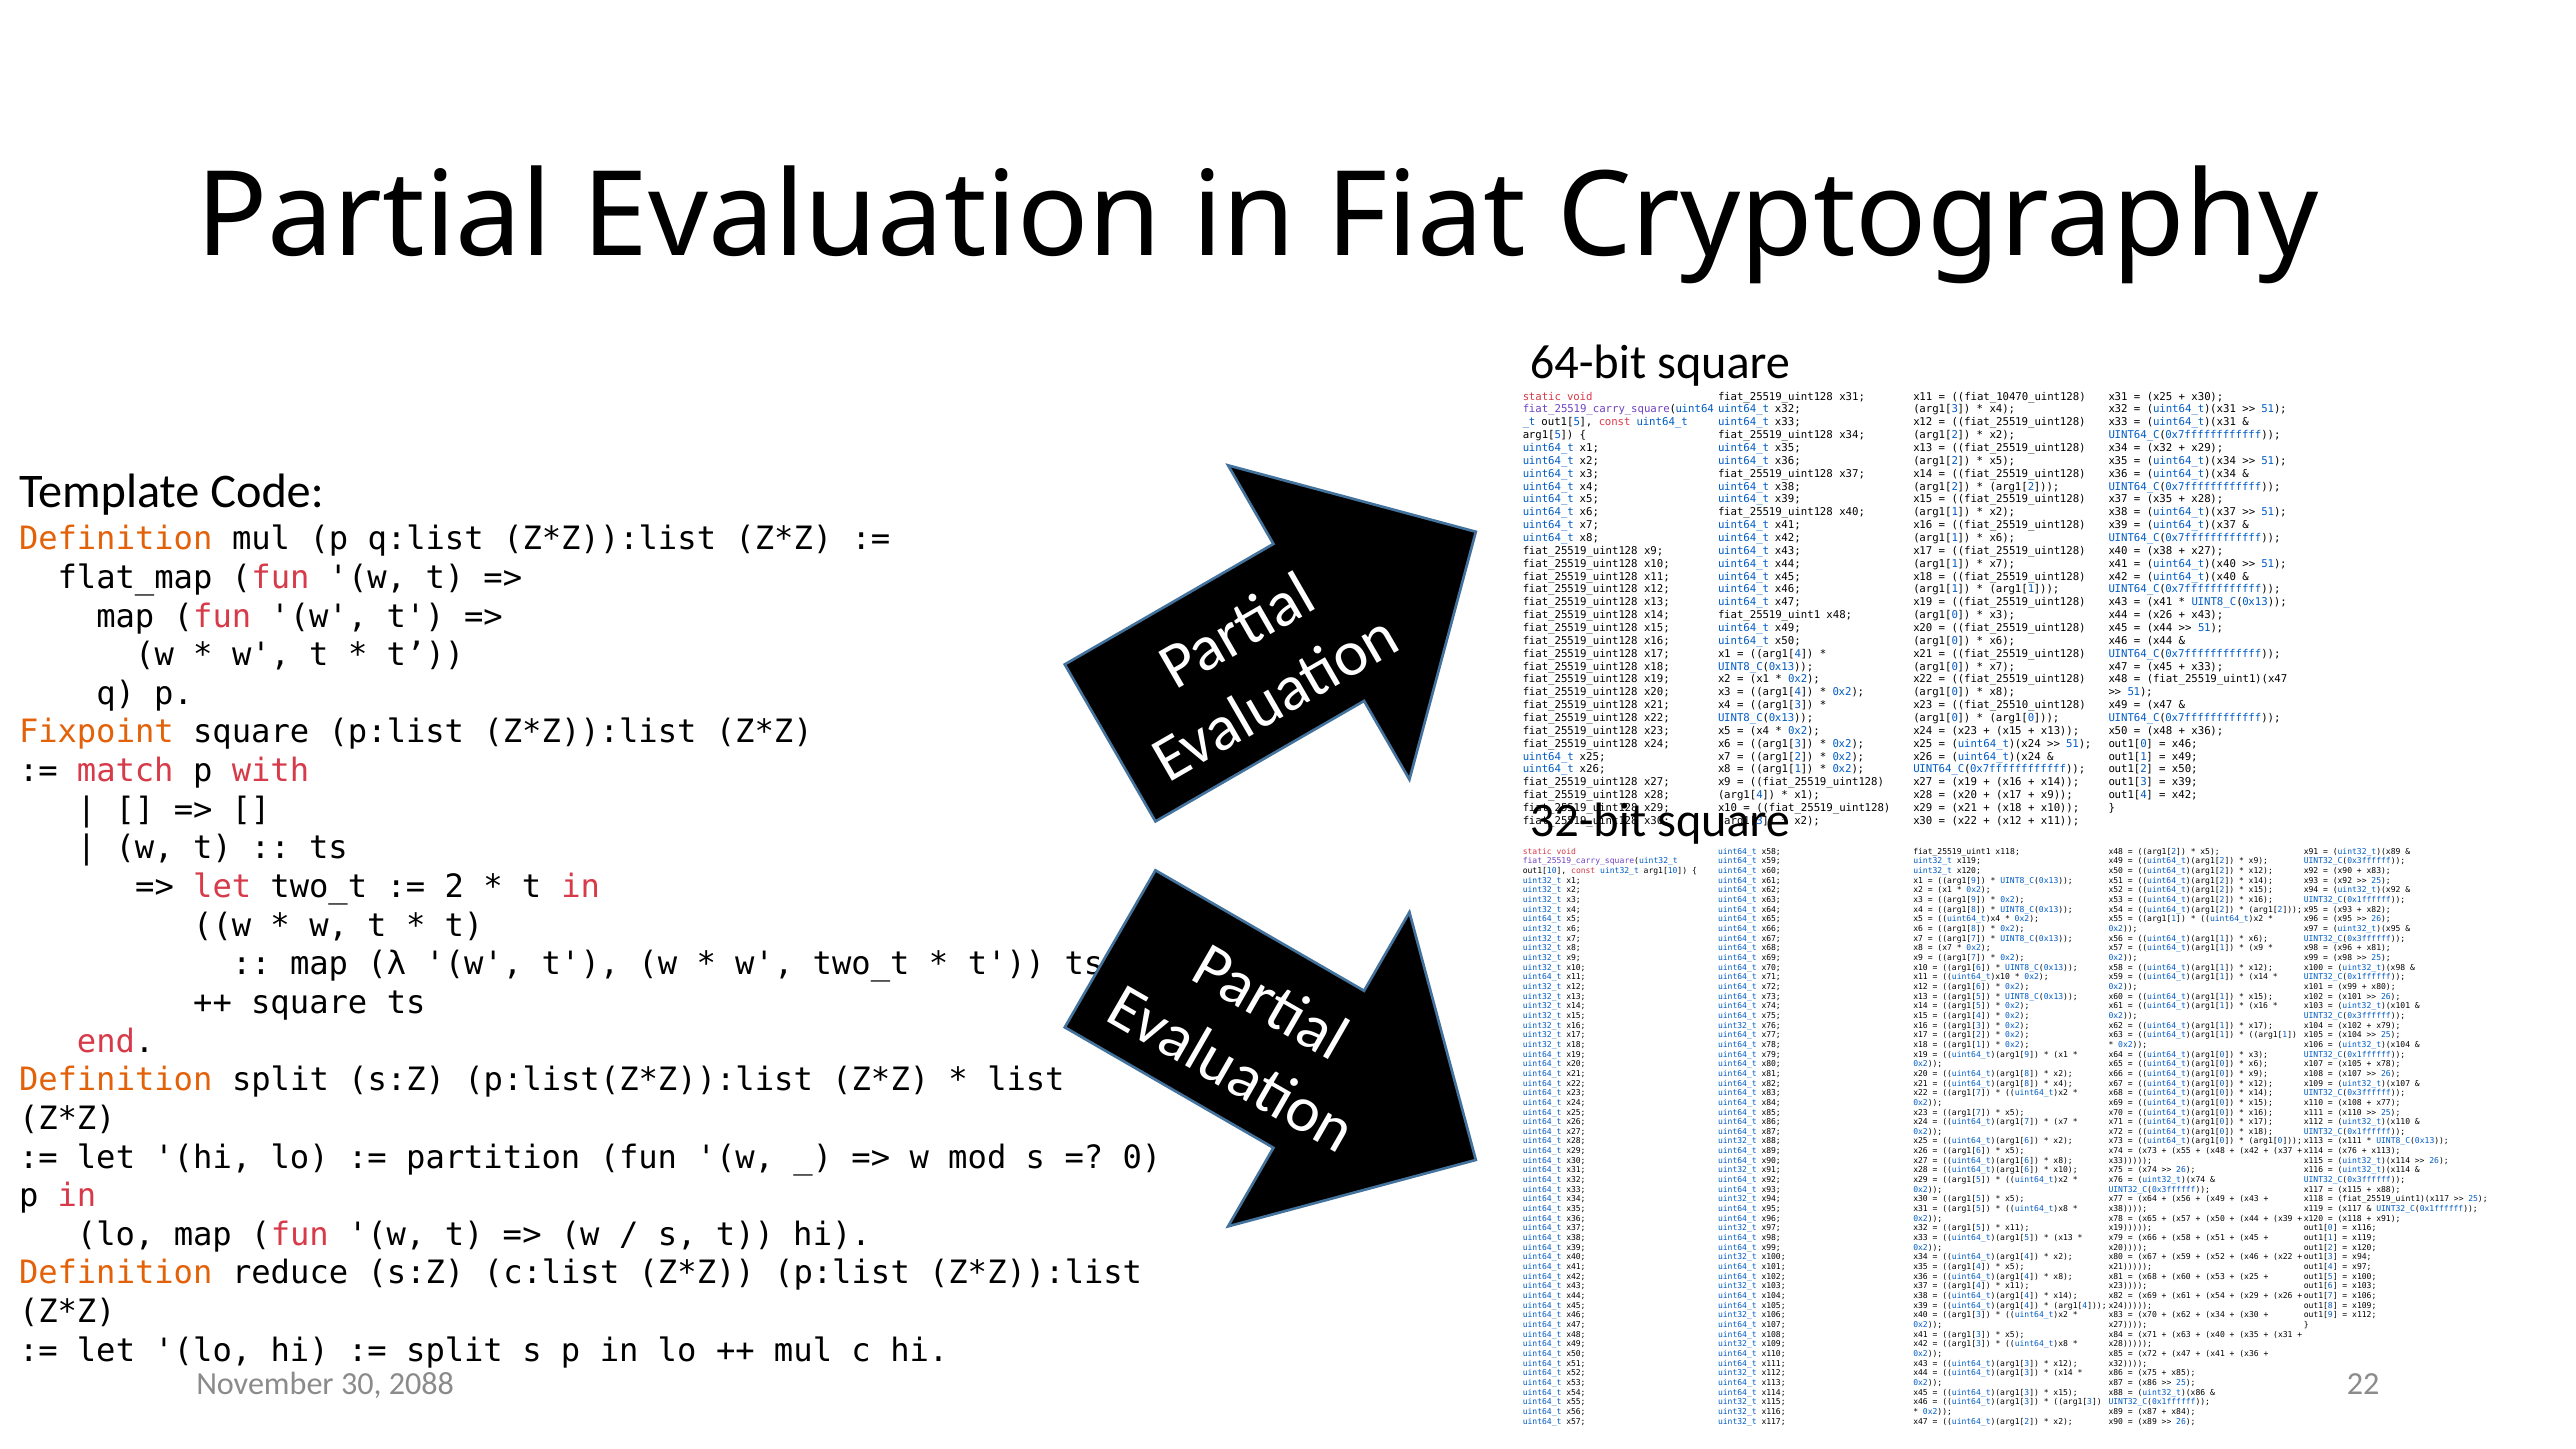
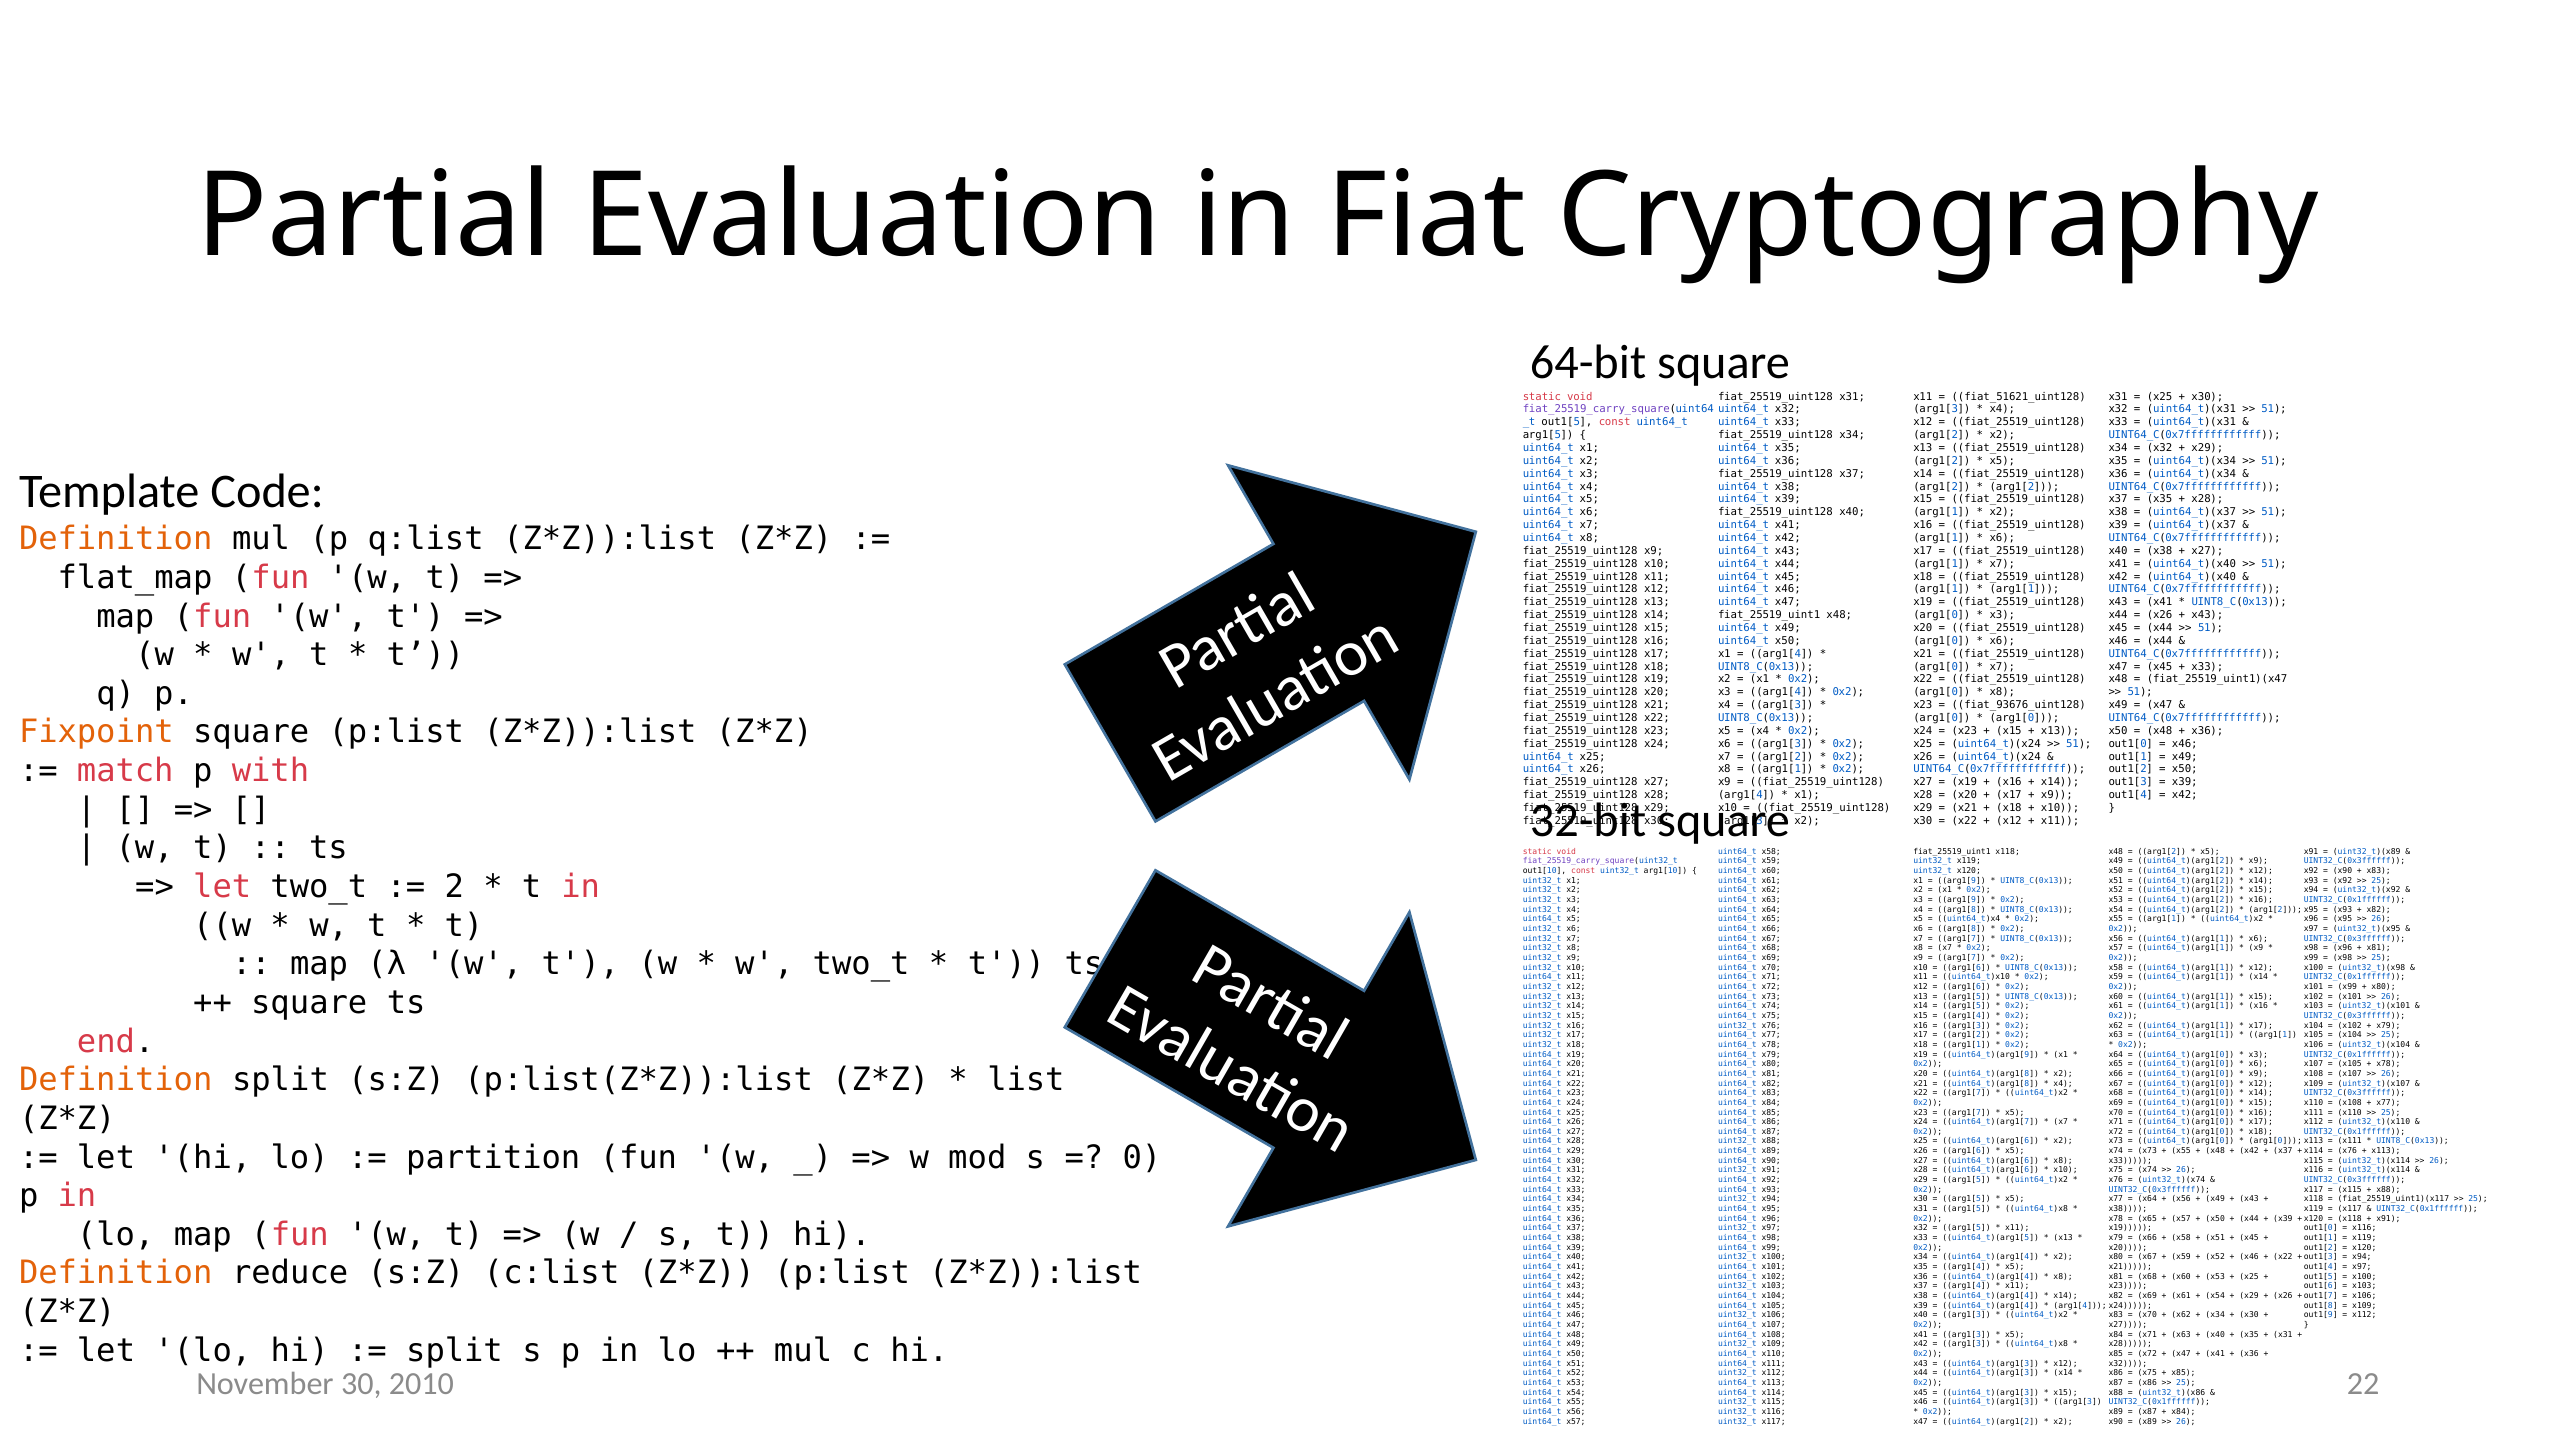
fiat_10470_uint128: fiat_10470_uint128 -> fiat_51621_uint128
fiat_25510_uint128: fiat_25510_uint128 -> fiat_93676_uint128
2088: 2088 -> 2010
